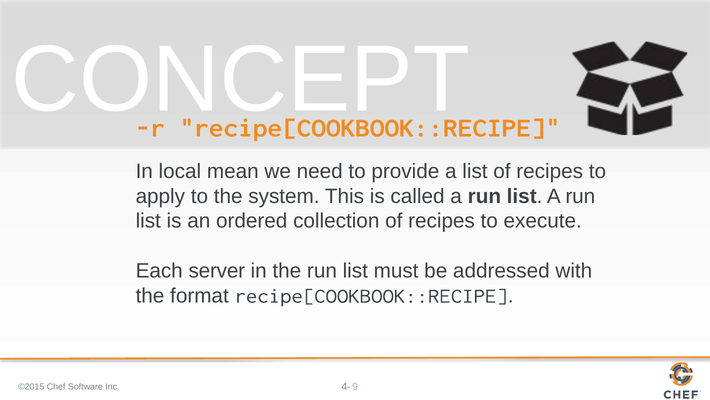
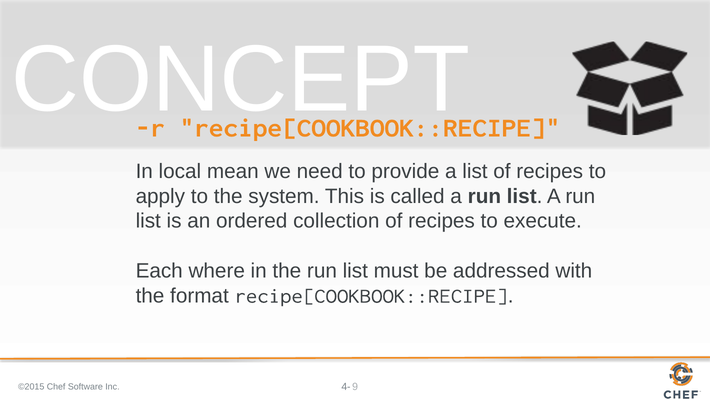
server: server -> where
